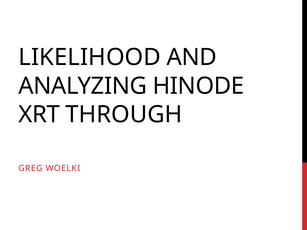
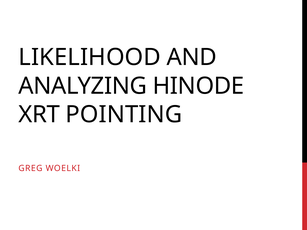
THROUGH: THROUGH -> POINTING
